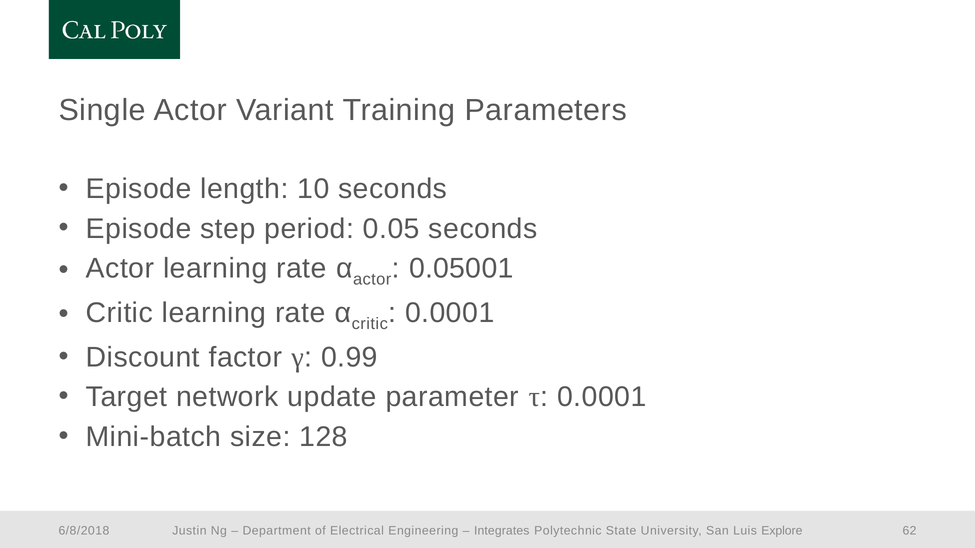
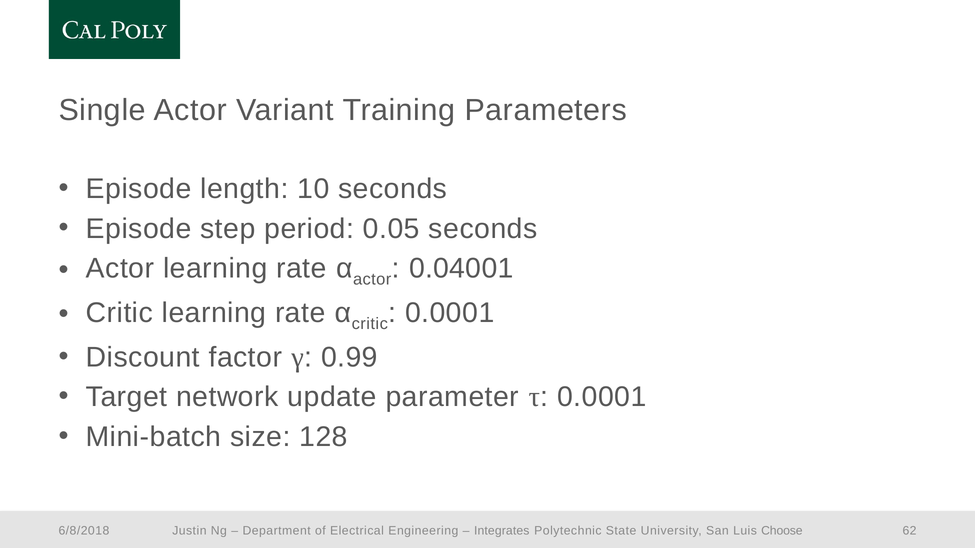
0.05001: 0.05001 -> 0.04001
Explore: Explore -> Choose
